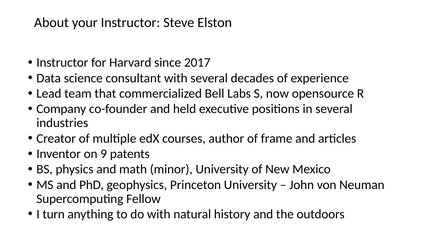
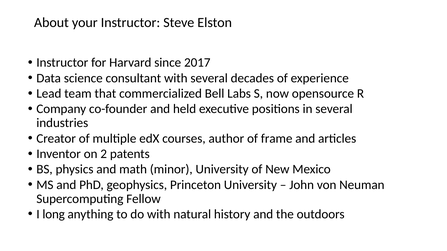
9: 9 -> 2
turn: turn -> long
